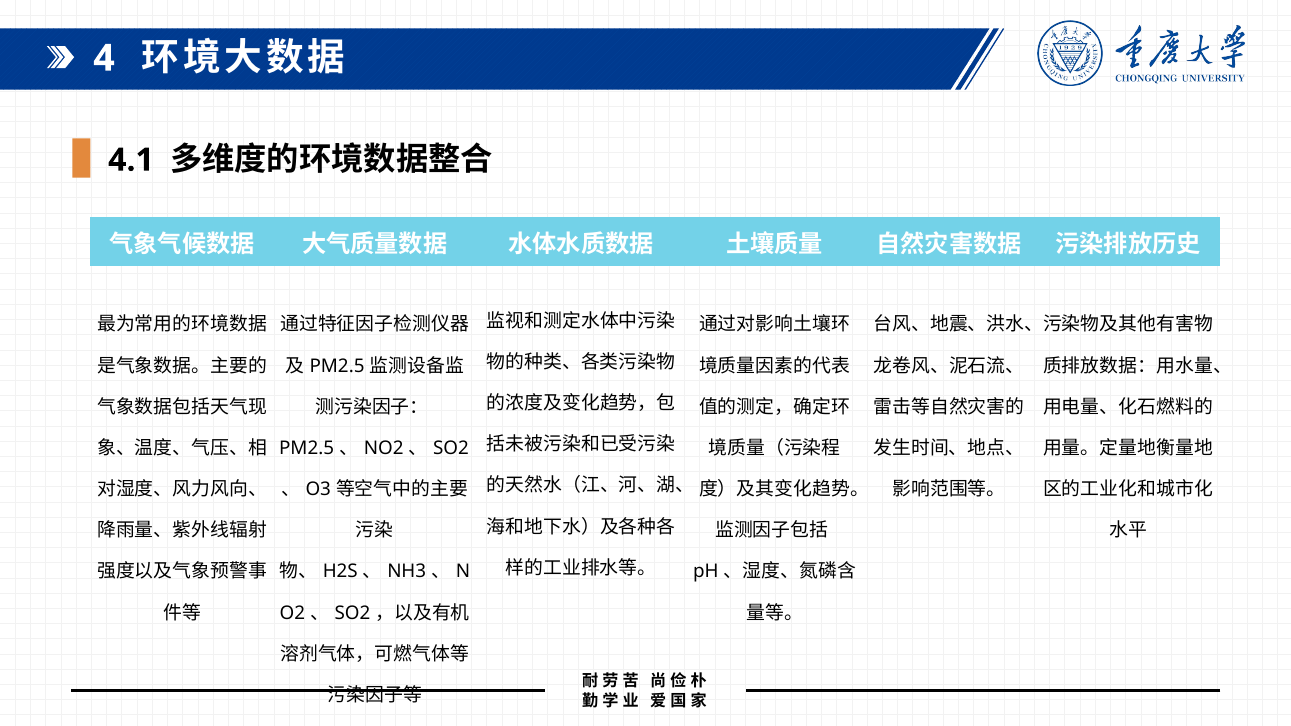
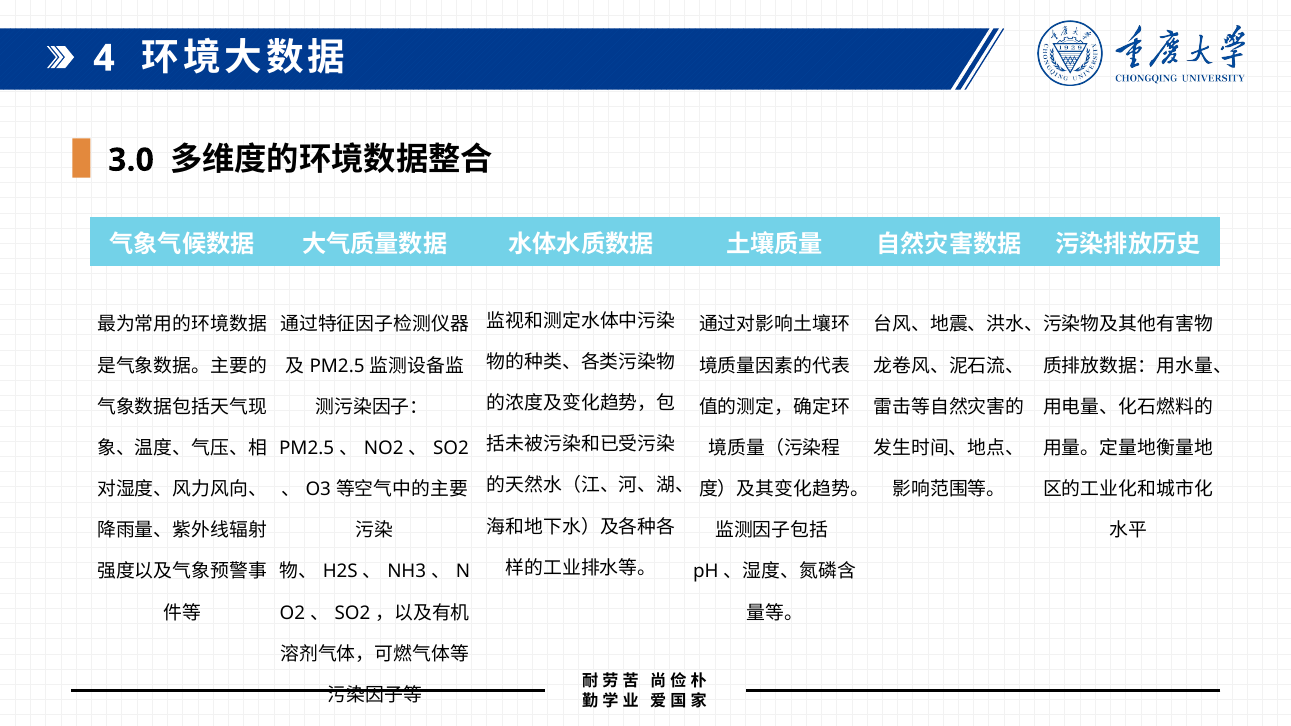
4.1: 4.1 -> 3.0
